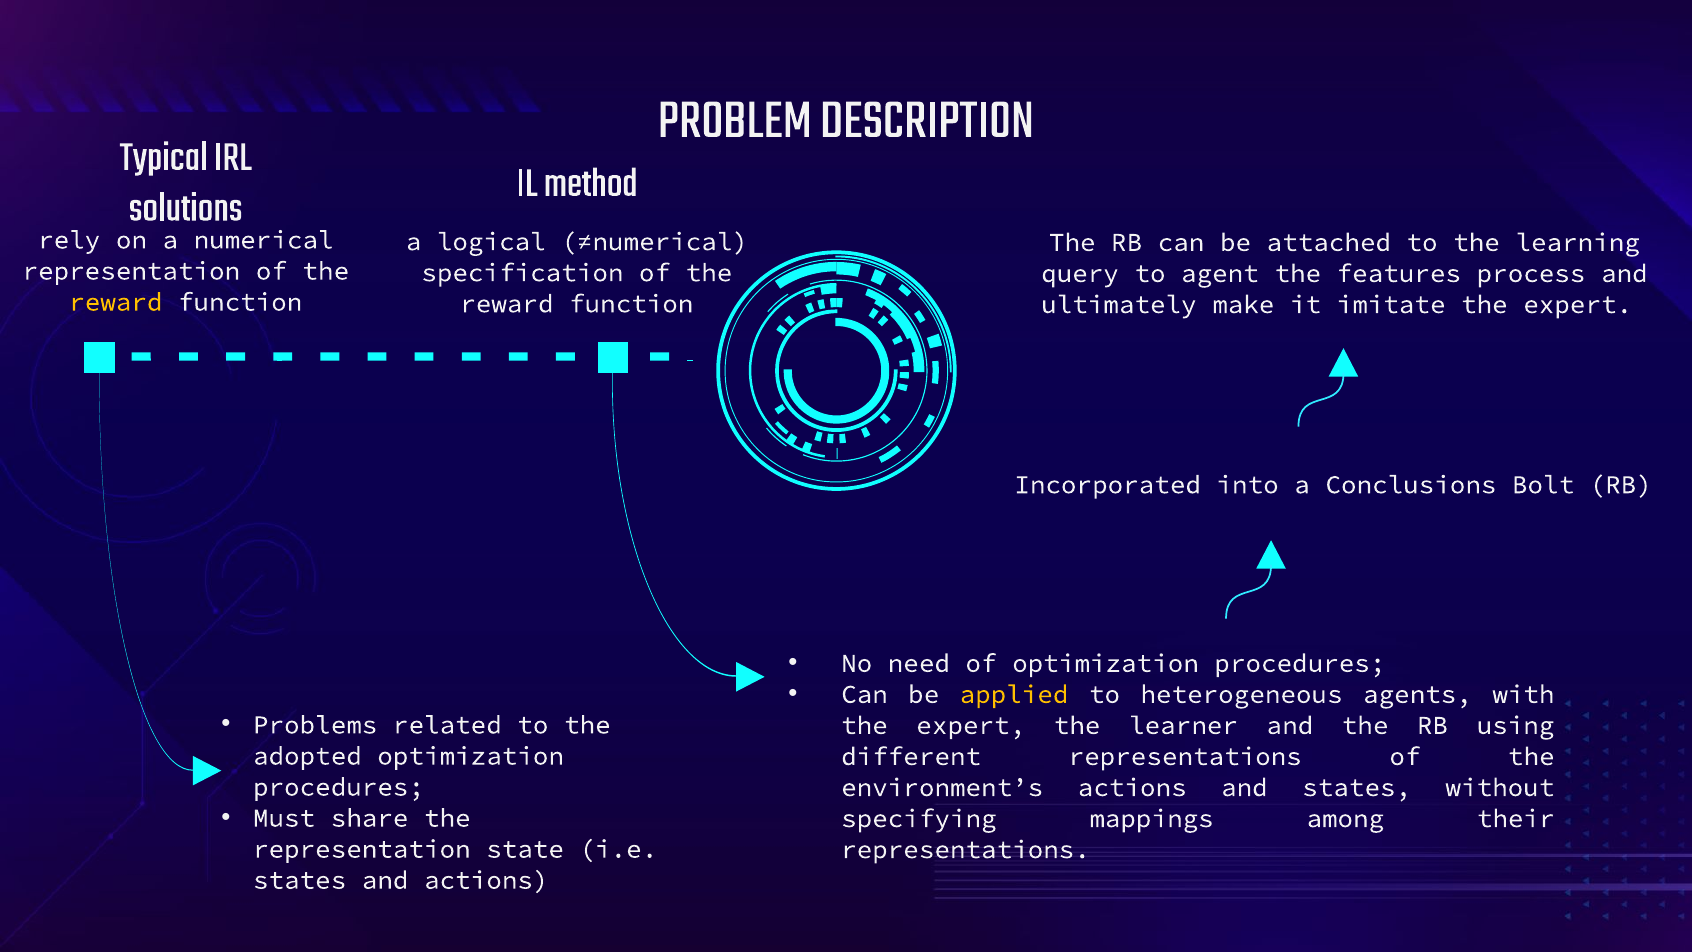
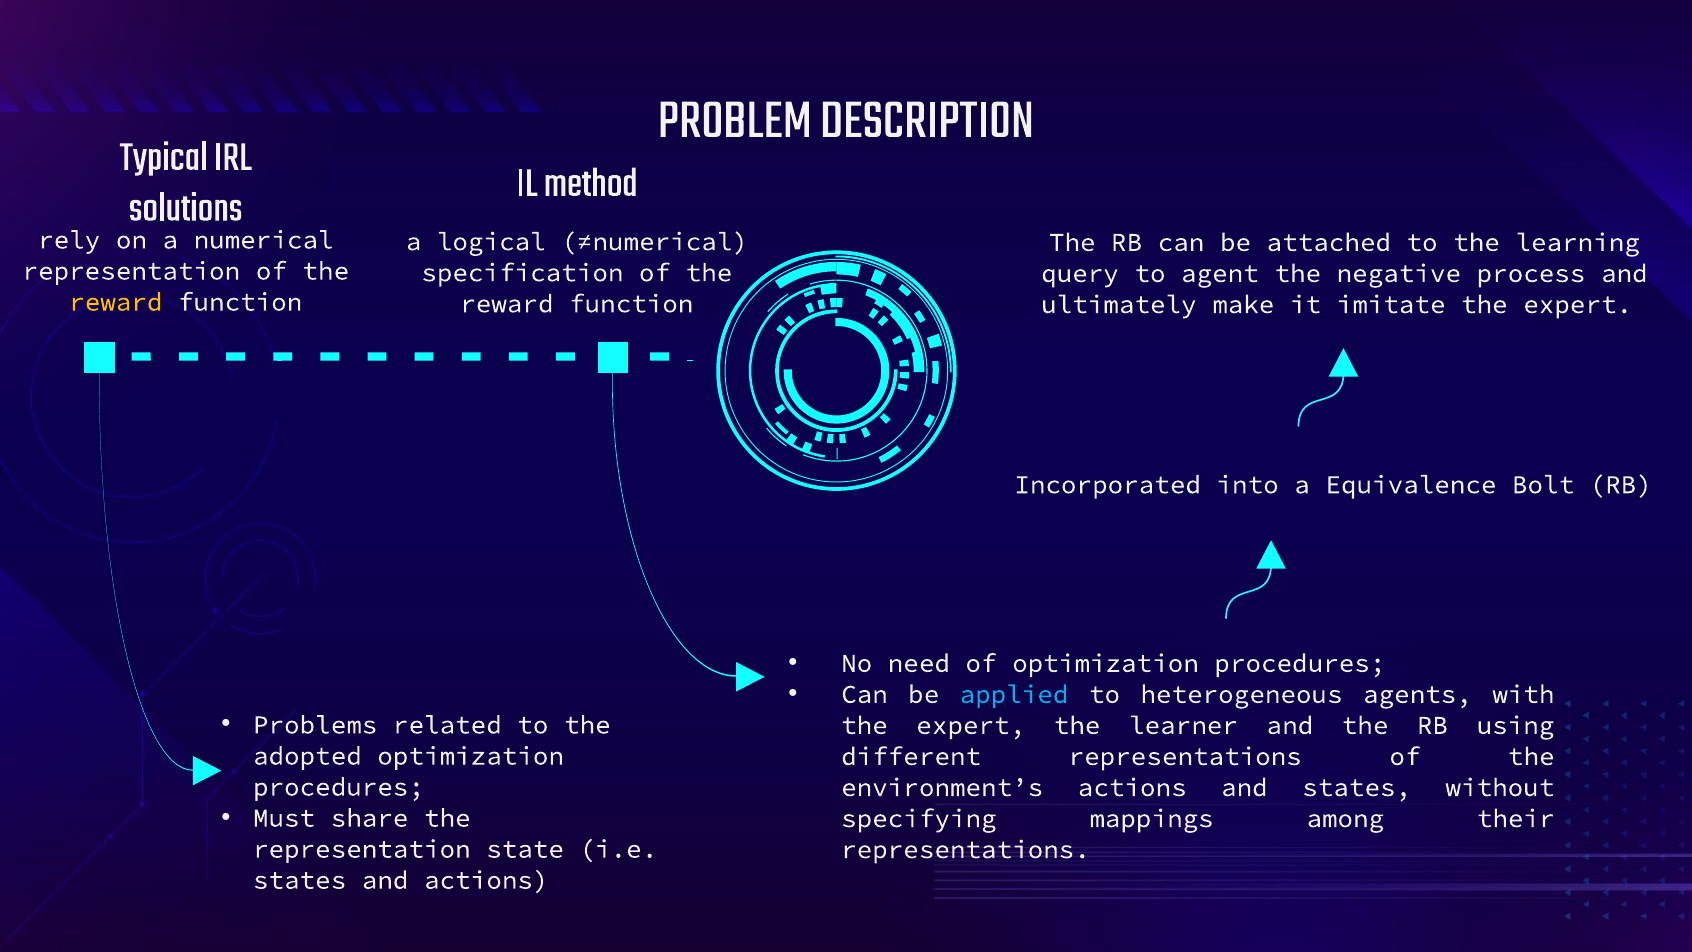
features: features -> negative
Conclusions: Conclusions -> Equivalence
applied colour: yellow -> light blue
